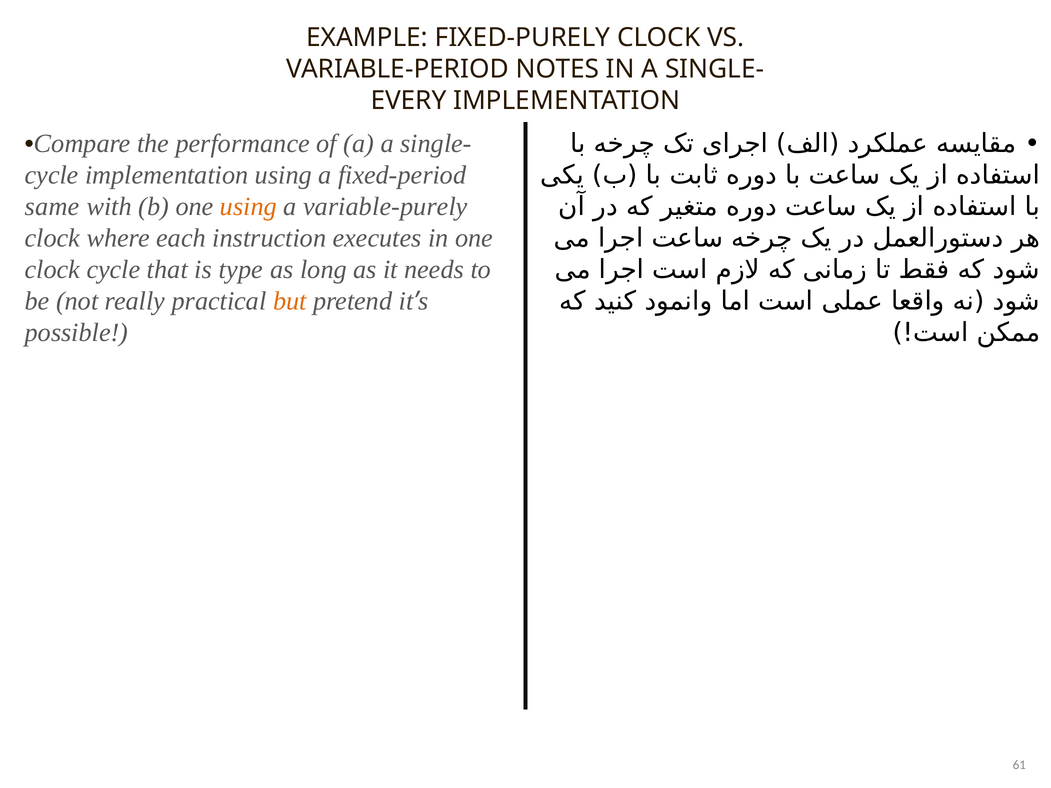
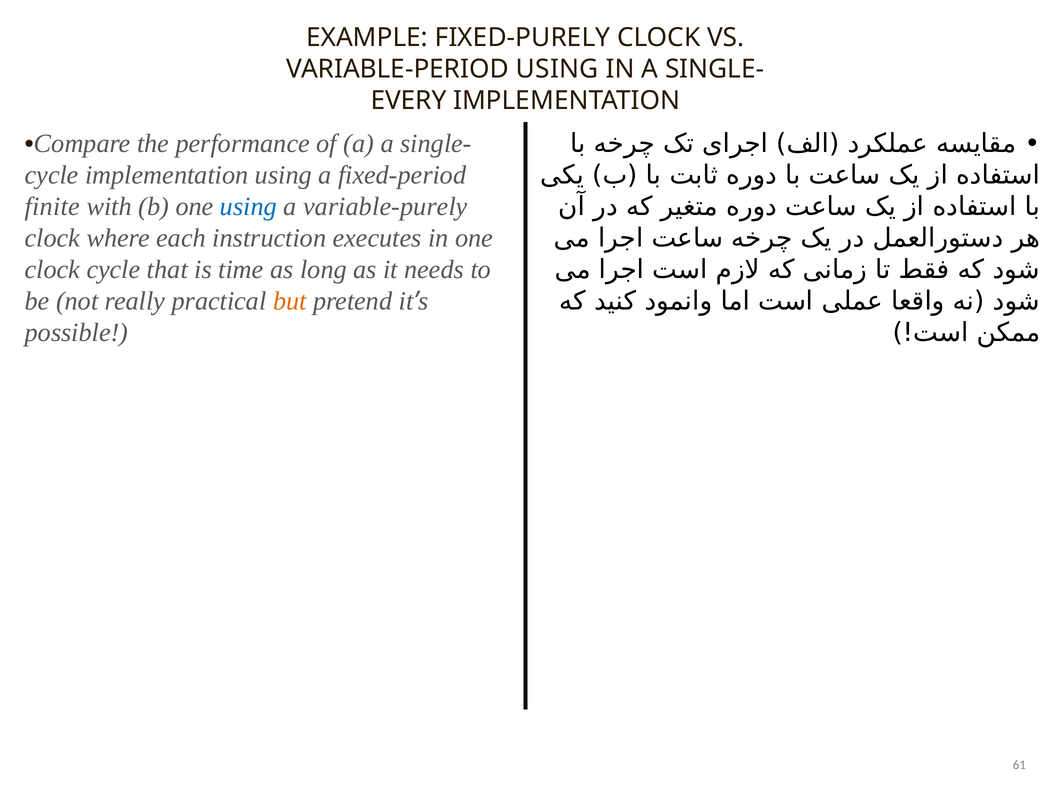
VARIABLE-PERIOD NOTES: NOTES -> USING
same: same -> finite
using at (248, 207) colour: orange -> blue
type: type -> time
